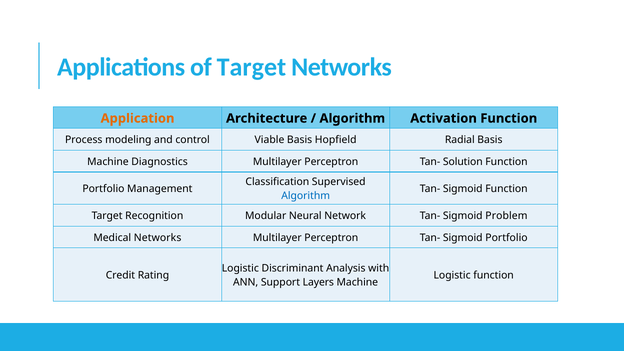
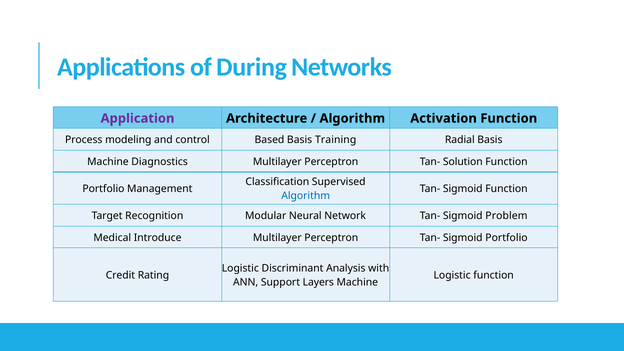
of Target: Target -> During
Application colour: orange -> purple
Viable: Viable -> Based
Hopfield: Hopfield -> Training
Medical Networks: Networks -> Introduce
